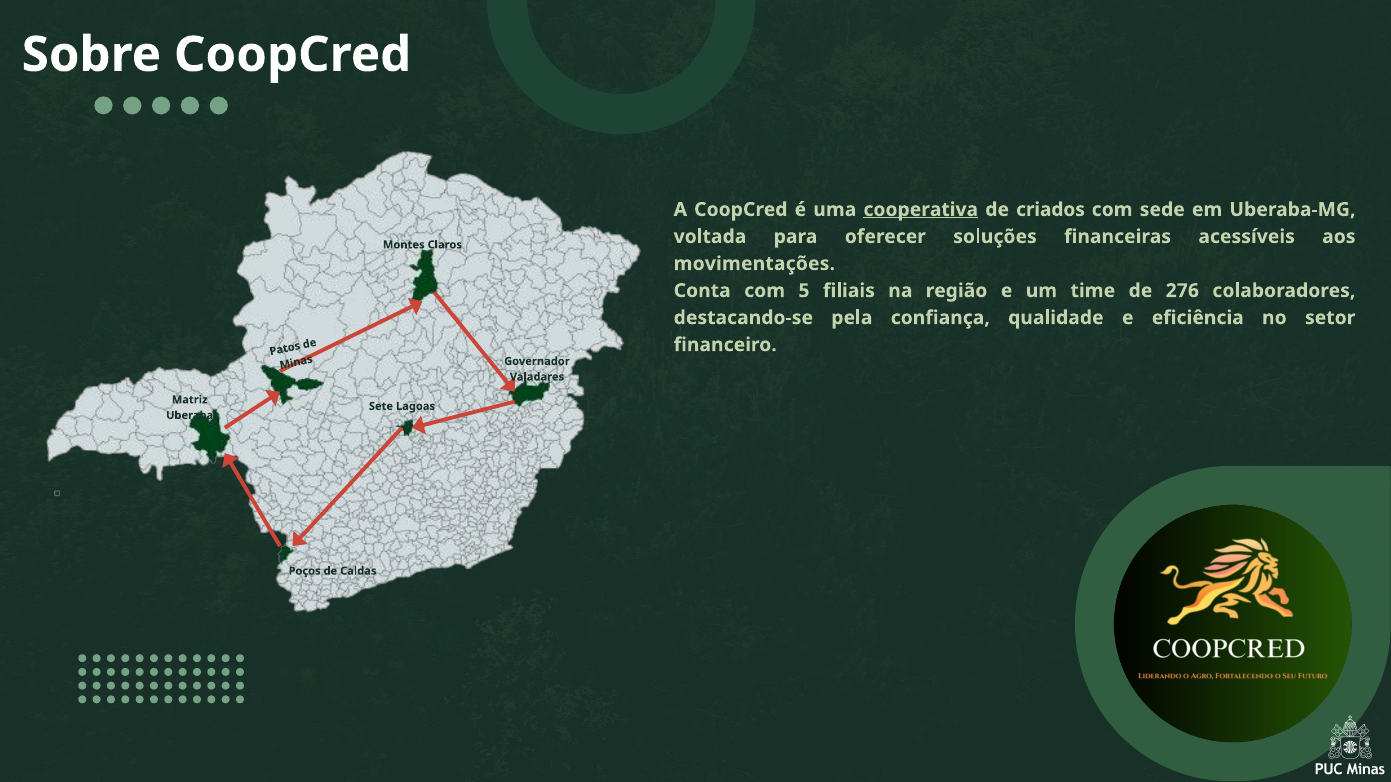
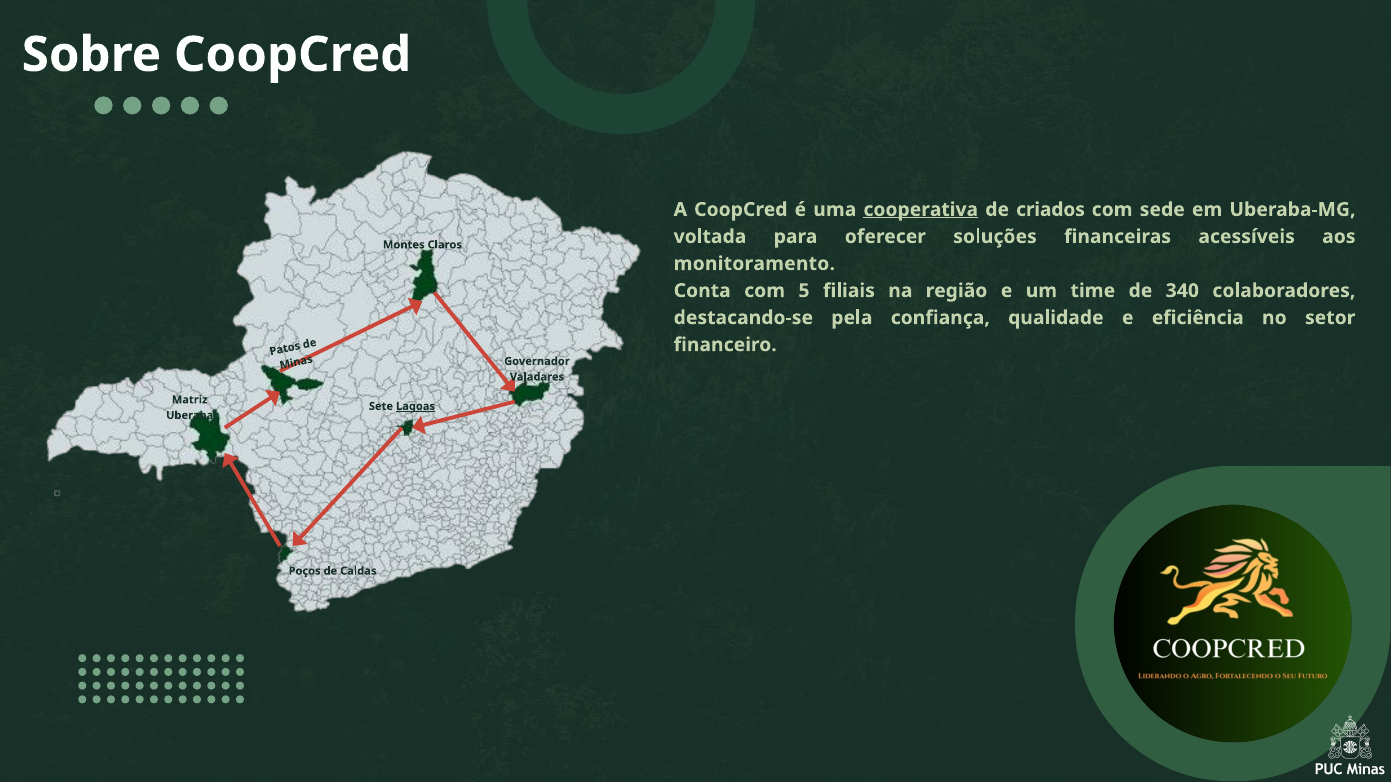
movimentações: movimentações -> monitoramento
276: 276 -> 340
Lagoas underline: none -> present
